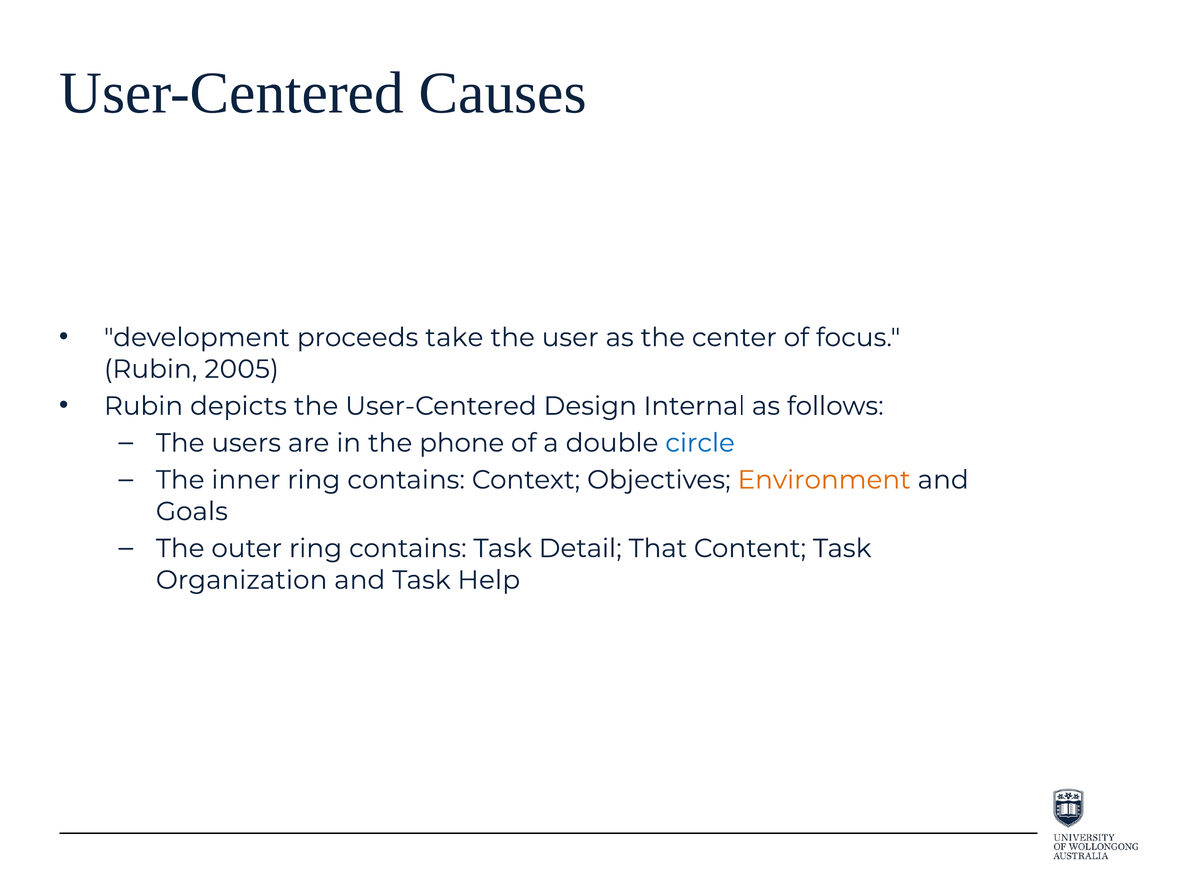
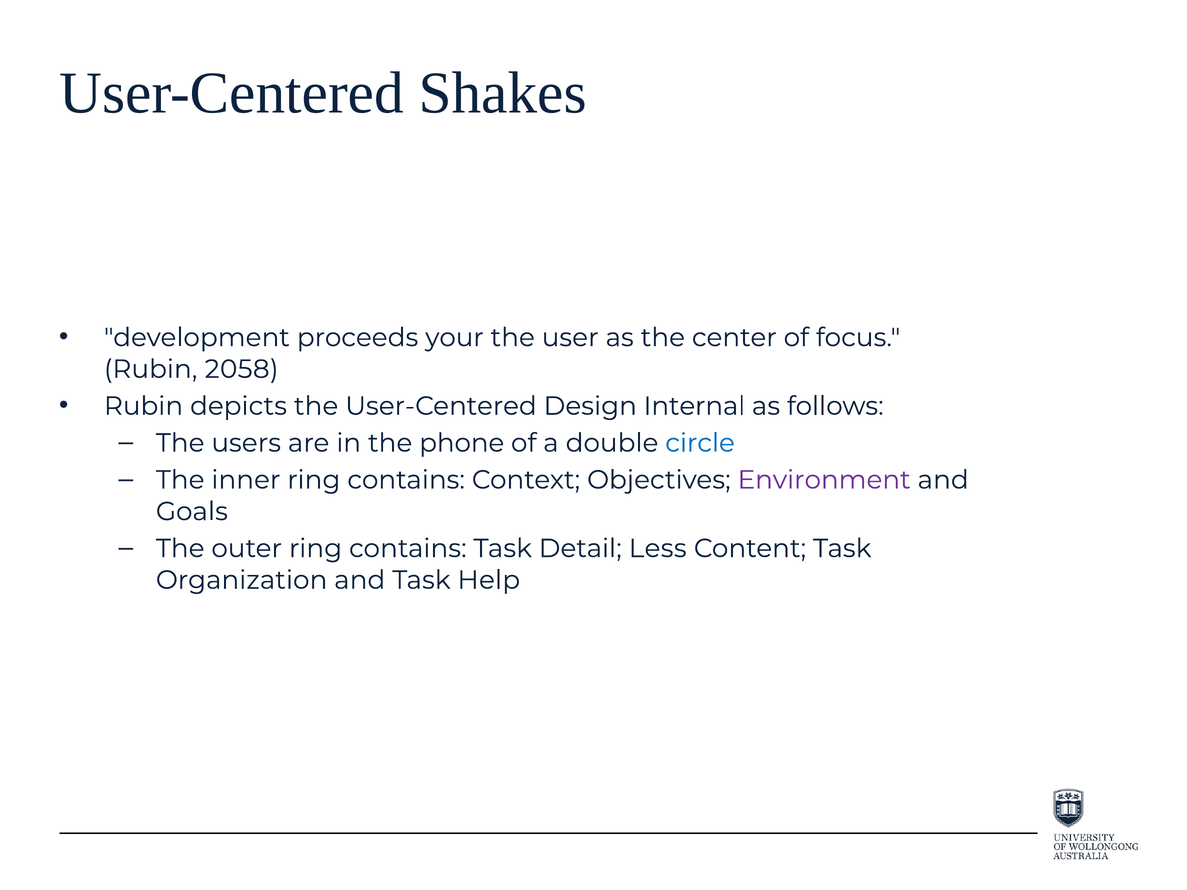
Causes: Causes -> Shakes
take: take -> your
2005: 2005 -> 2058
Environment colour: orange -> purple
That: That -> Less
